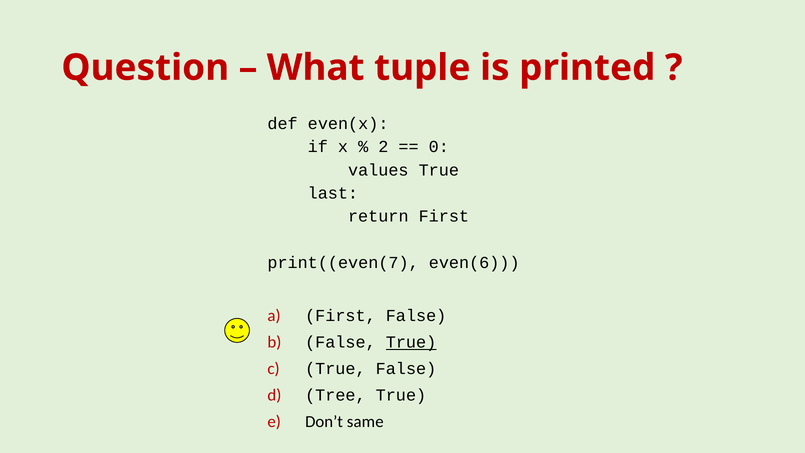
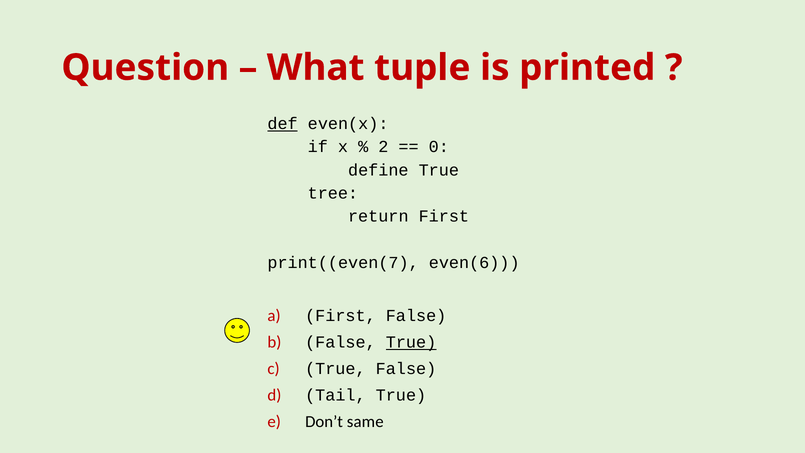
def underline: none -> present
values: values -> define
last: last -> tree
Tree: Tree -> Tail
